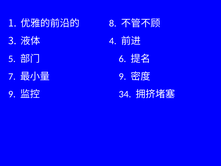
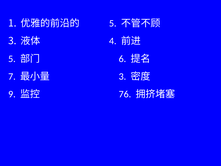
8 at (113, 23): 8 -> 5
9 at (122, 76): 9 -> 3
34: 34 -> 76
